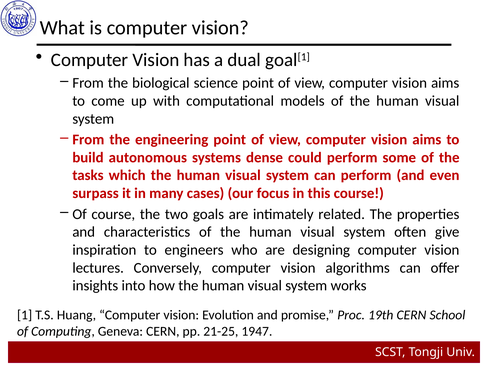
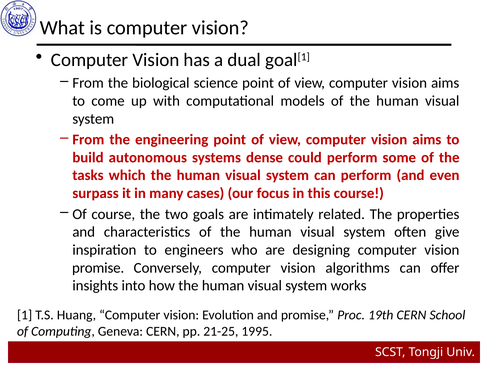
lectures at (98, 268): lectures -> promise
1947: 1947 -> 1995
